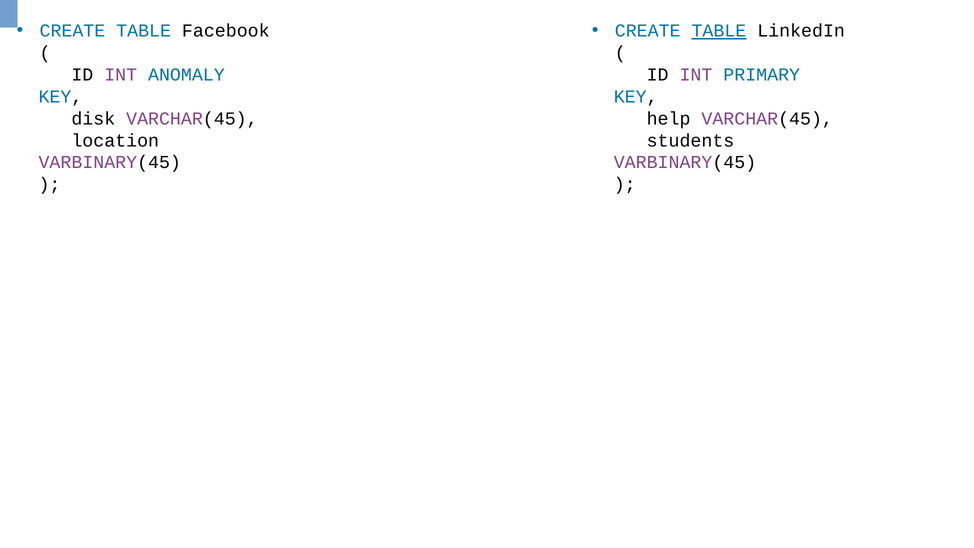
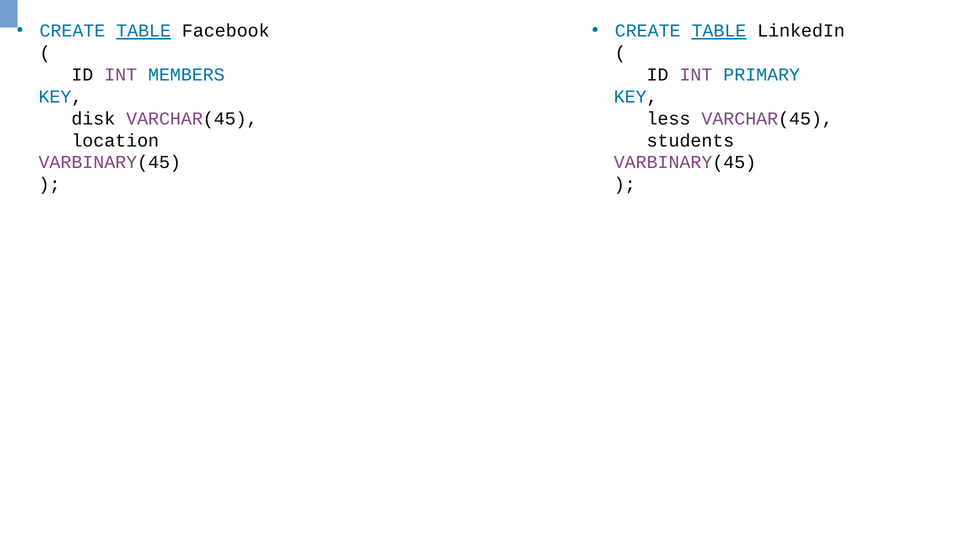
TABLE at (144, 31) underline: none -> present
ANOMALY: ANOMALY -> MEMBERS
help: help -> less
